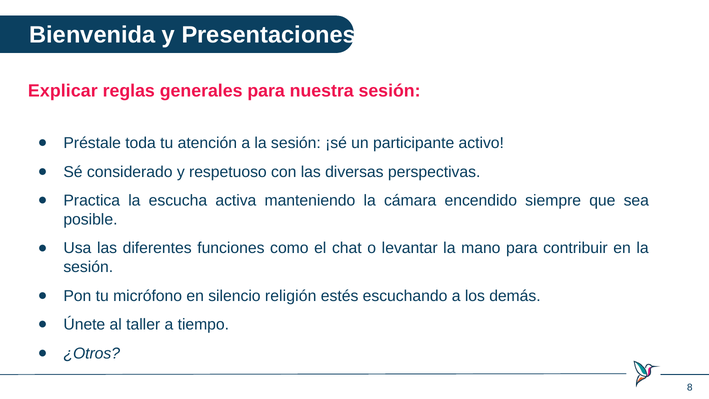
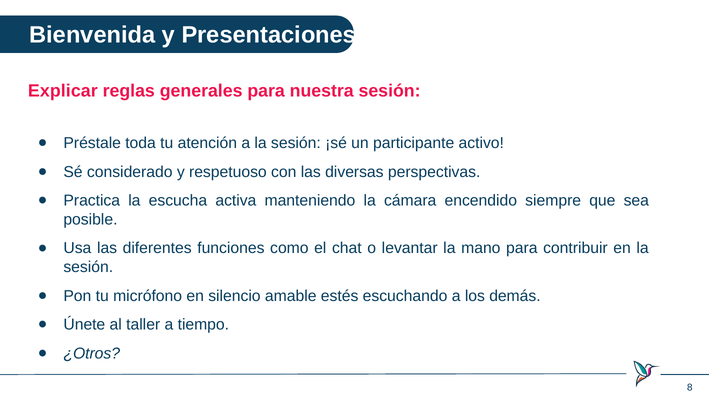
religión: religión -> amable
